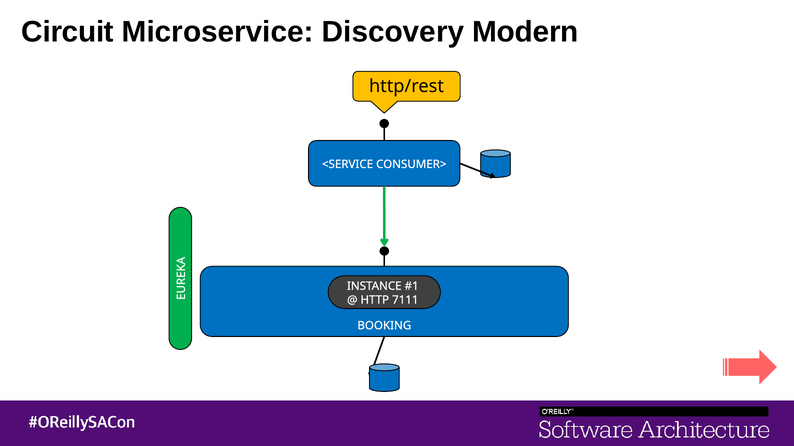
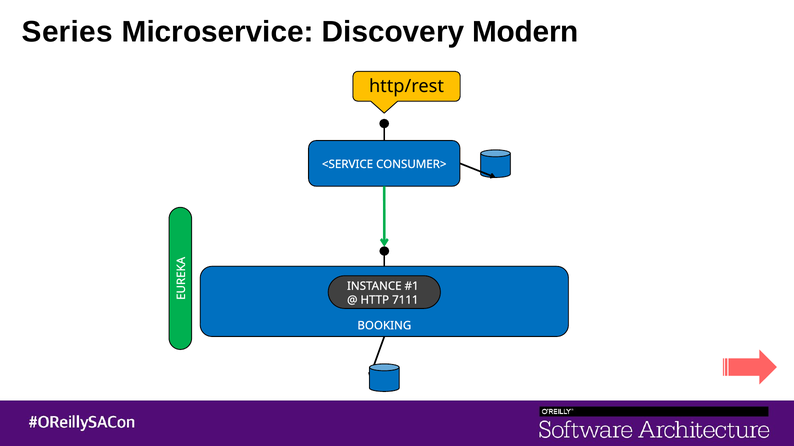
Circuit: Circuit -> Series
